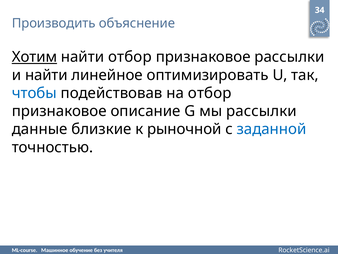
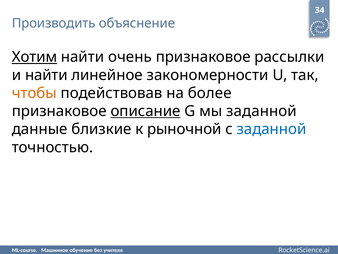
найти отбор: отбор -> очень
оптимизировать: оптимизировать -> закономерности
чтобы colour: blue -> orange
на отбор: отбор -> более
описание underline: none -> present
мы рассылки: рассылки -> заданной
